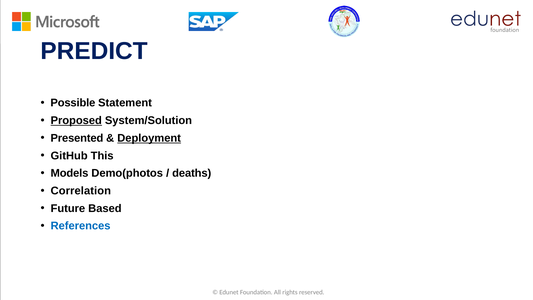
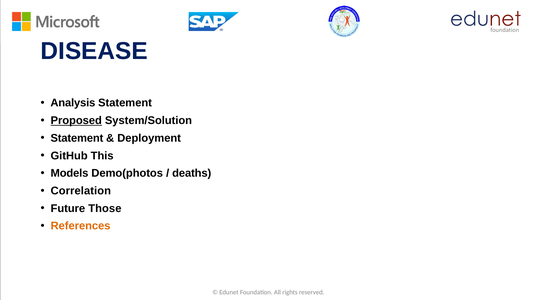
PREDICT: PREDICT -> DISEASE
Possible: Possible -> Analysis
Presented at (77, 138): Presented -> Statement
Deployment underline: present -> none
Based: Based -> Those
References colour: blue -> orange
